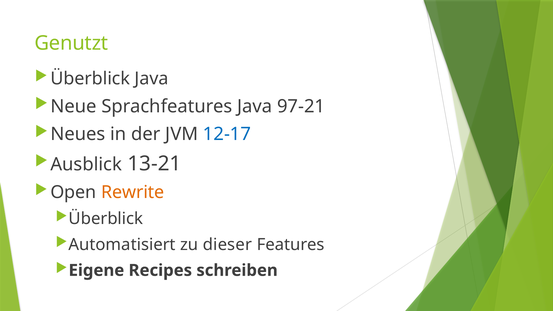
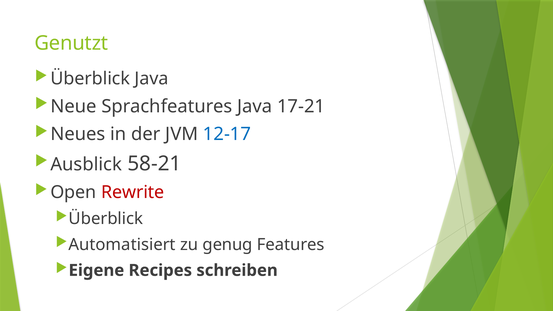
97-21: 97-21 -> 17-21
13-21: 13-21 -> 58-21
Rewrite colour: orange -> red
dieser: dieser -> genug
